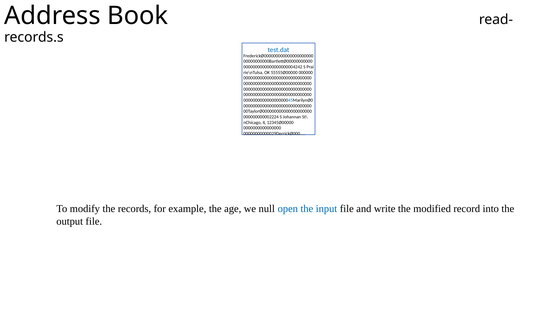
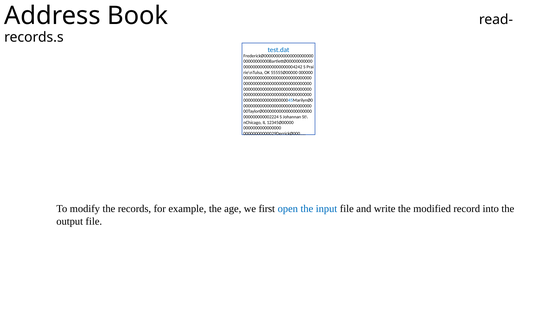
null: null -> first
